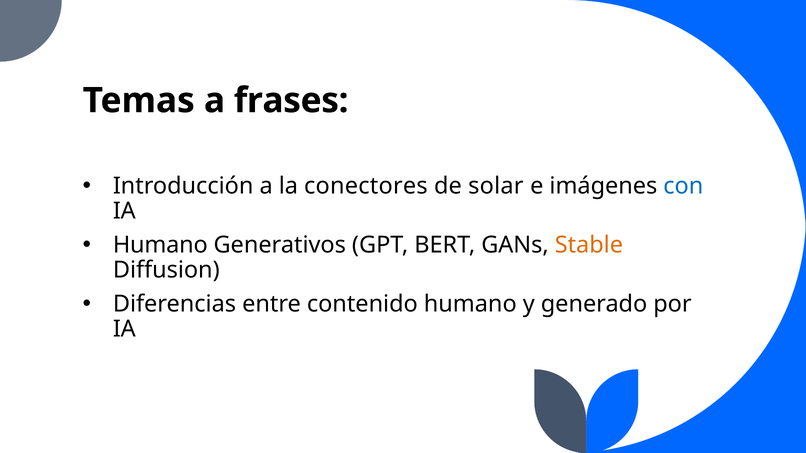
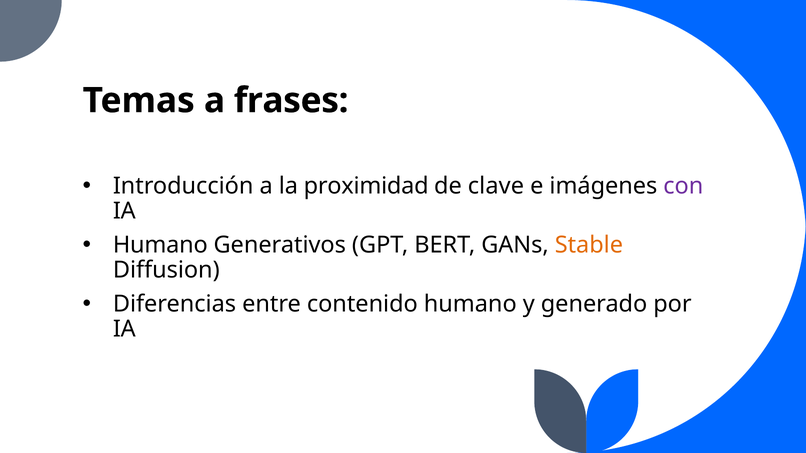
conectores: conectores -> proximidad
solar: solar -> clave
con colour: blue -> purple
